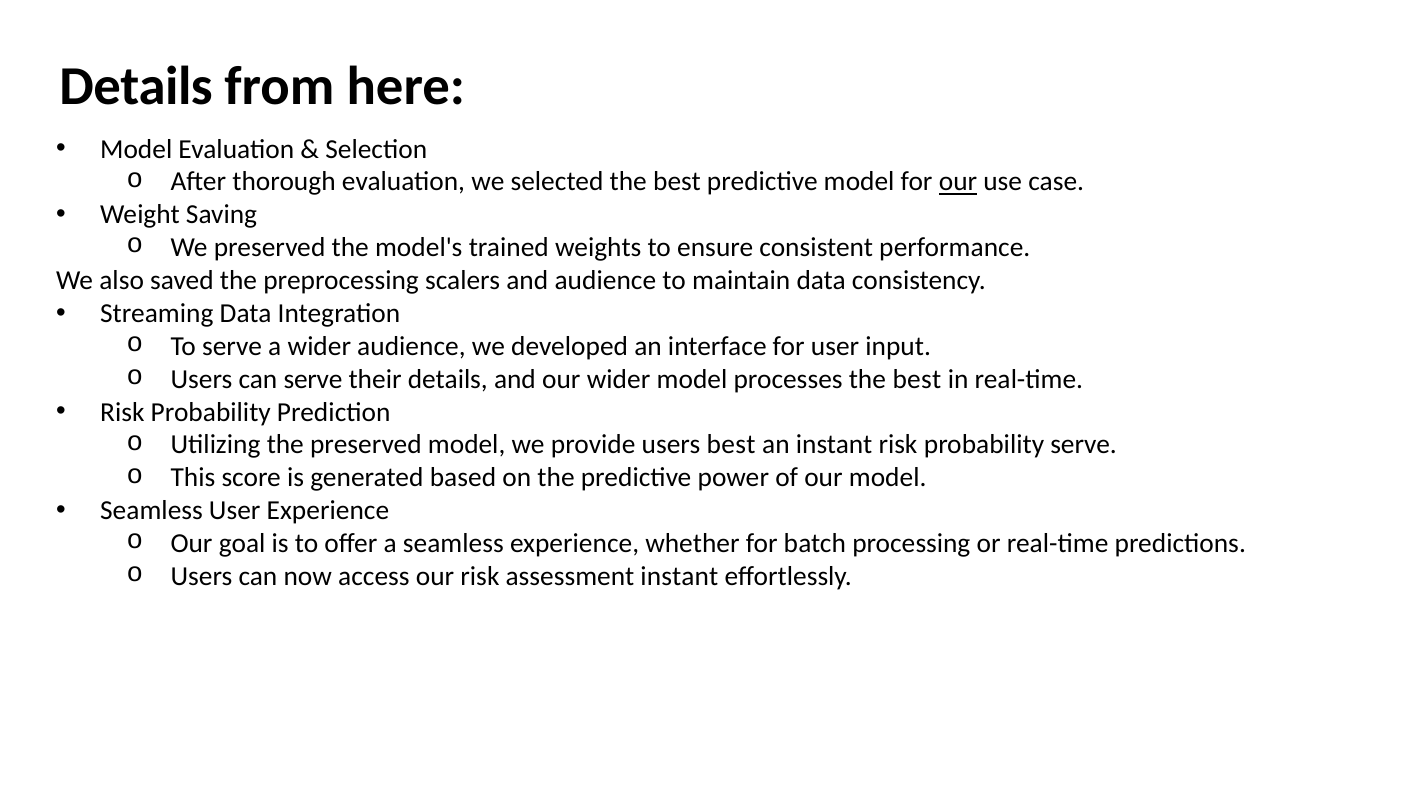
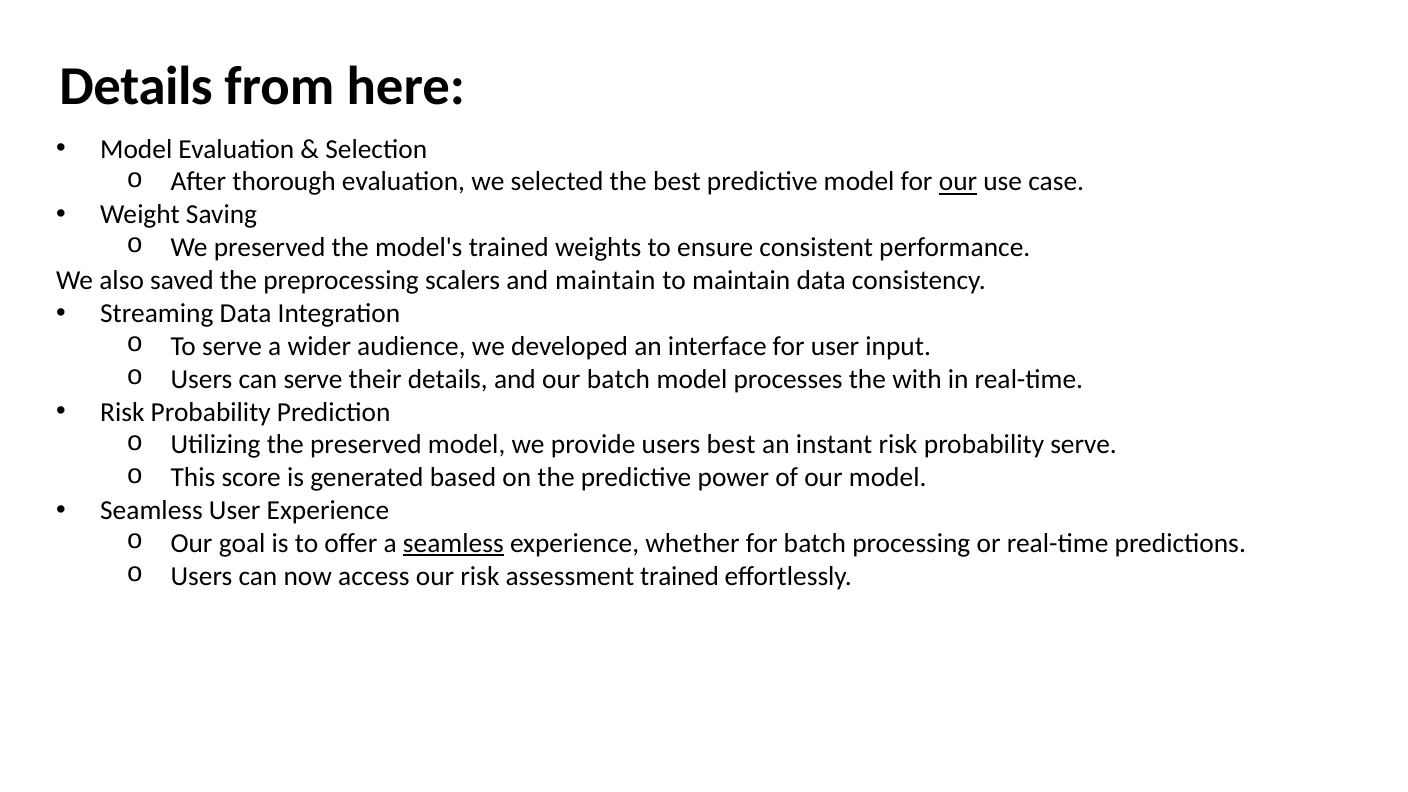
and audience: audience -> maintain
our wider: wider -> batch
processes the best: best -> with
seamless at (453, 544) underline: none -> present
assessment instant: instant -> trained
